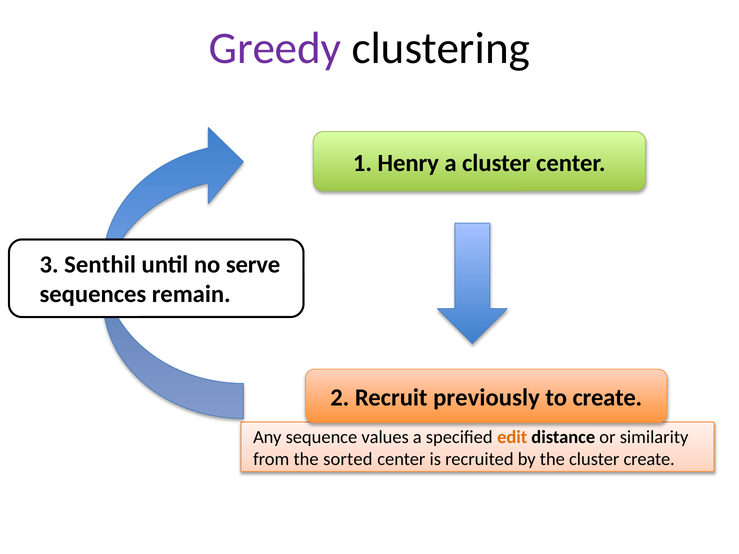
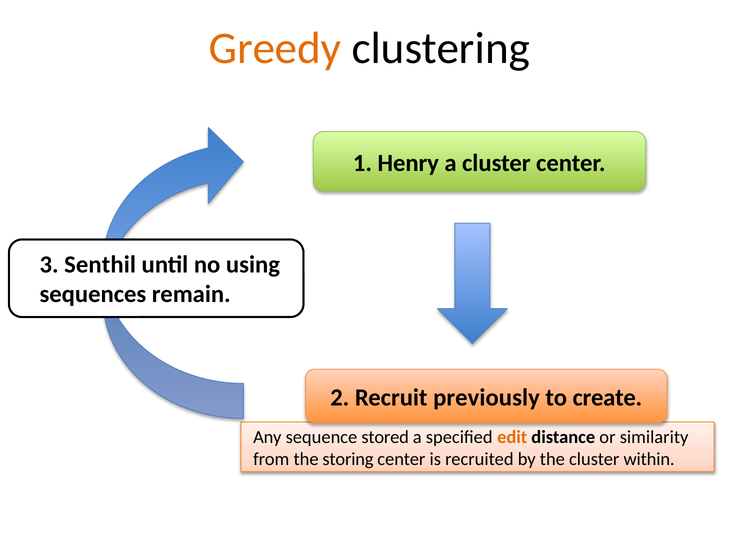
Greedy colour: purple -> orange
serve: serve -> using
values: values -> stored
sorted: sorted -> storing
cluster create: create -> within
